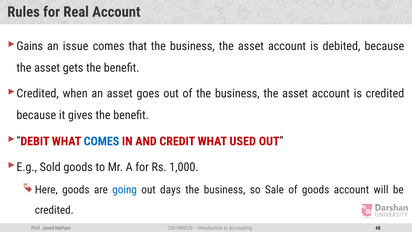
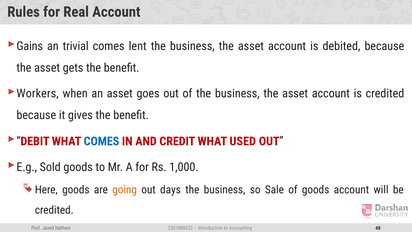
issue: issue -> trivial
that: that -> lent
Credited at (38, 94): Credited -> Workers
going colour: blue -> orange
